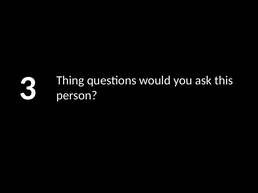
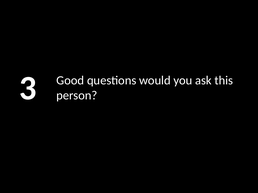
Thing: Thing -> Good
